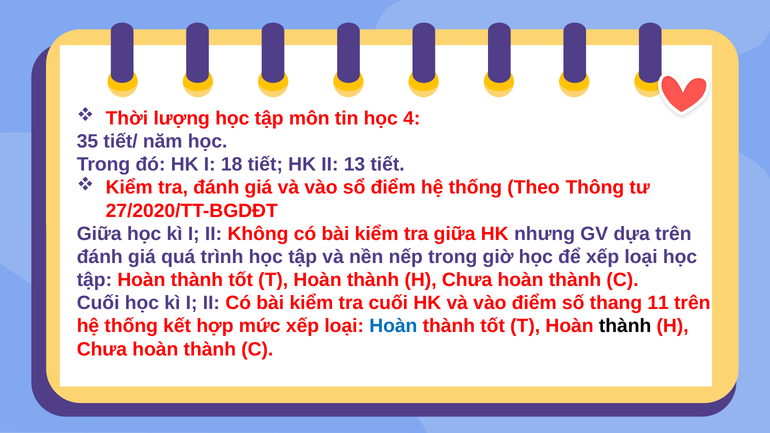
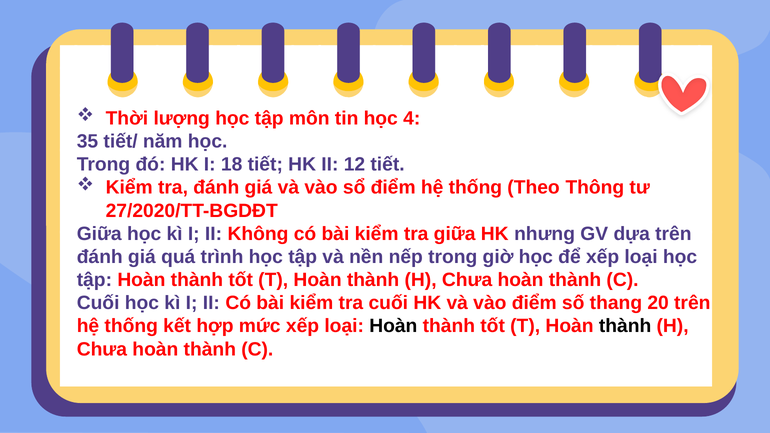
13: 13 -> 12
11: 11 -> 20
Hoàn at (393, 326) colour: blue -> black
